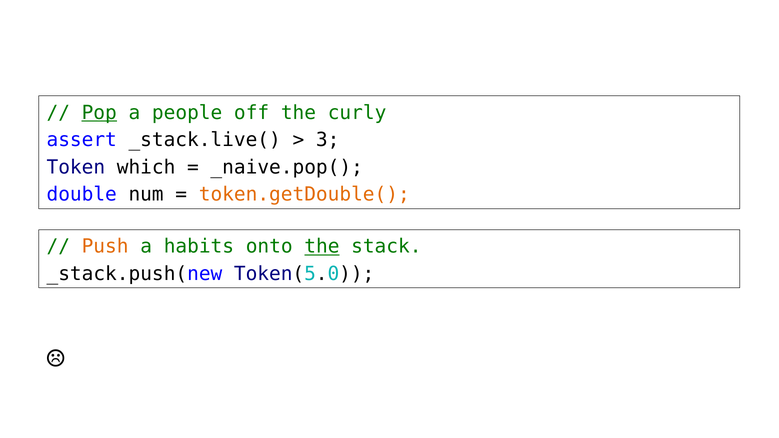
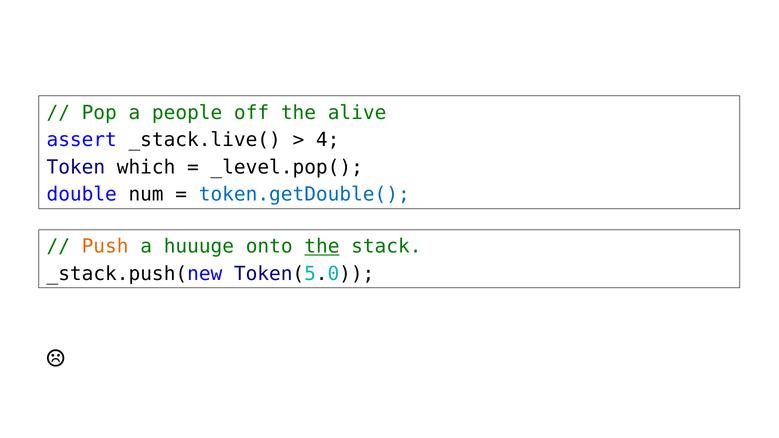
Pop underline: present -> none
curly: curly -> alive
3: 3 -> 4
_naive.pop(: _naive.pop( -> _level.pop(
token.getDouble( colour: orange -> blue
habits: habits -> huuuge
